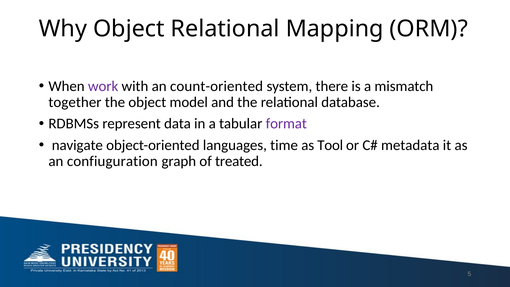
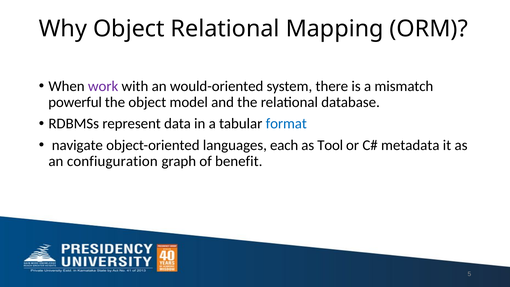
count-oriented: count-oriented -> would-oriented
together: together -> powerful
format colour: purple -> blue
time: time -> each
treated: treated -> benefit
